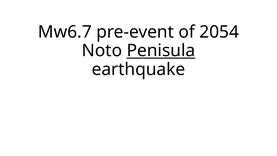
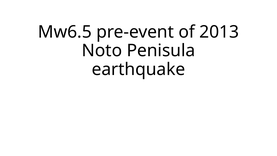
Mw6.7: Mw6.7 -> Mw6.5
2054: 2054 -> 2013
Penisula underline: present -> none
